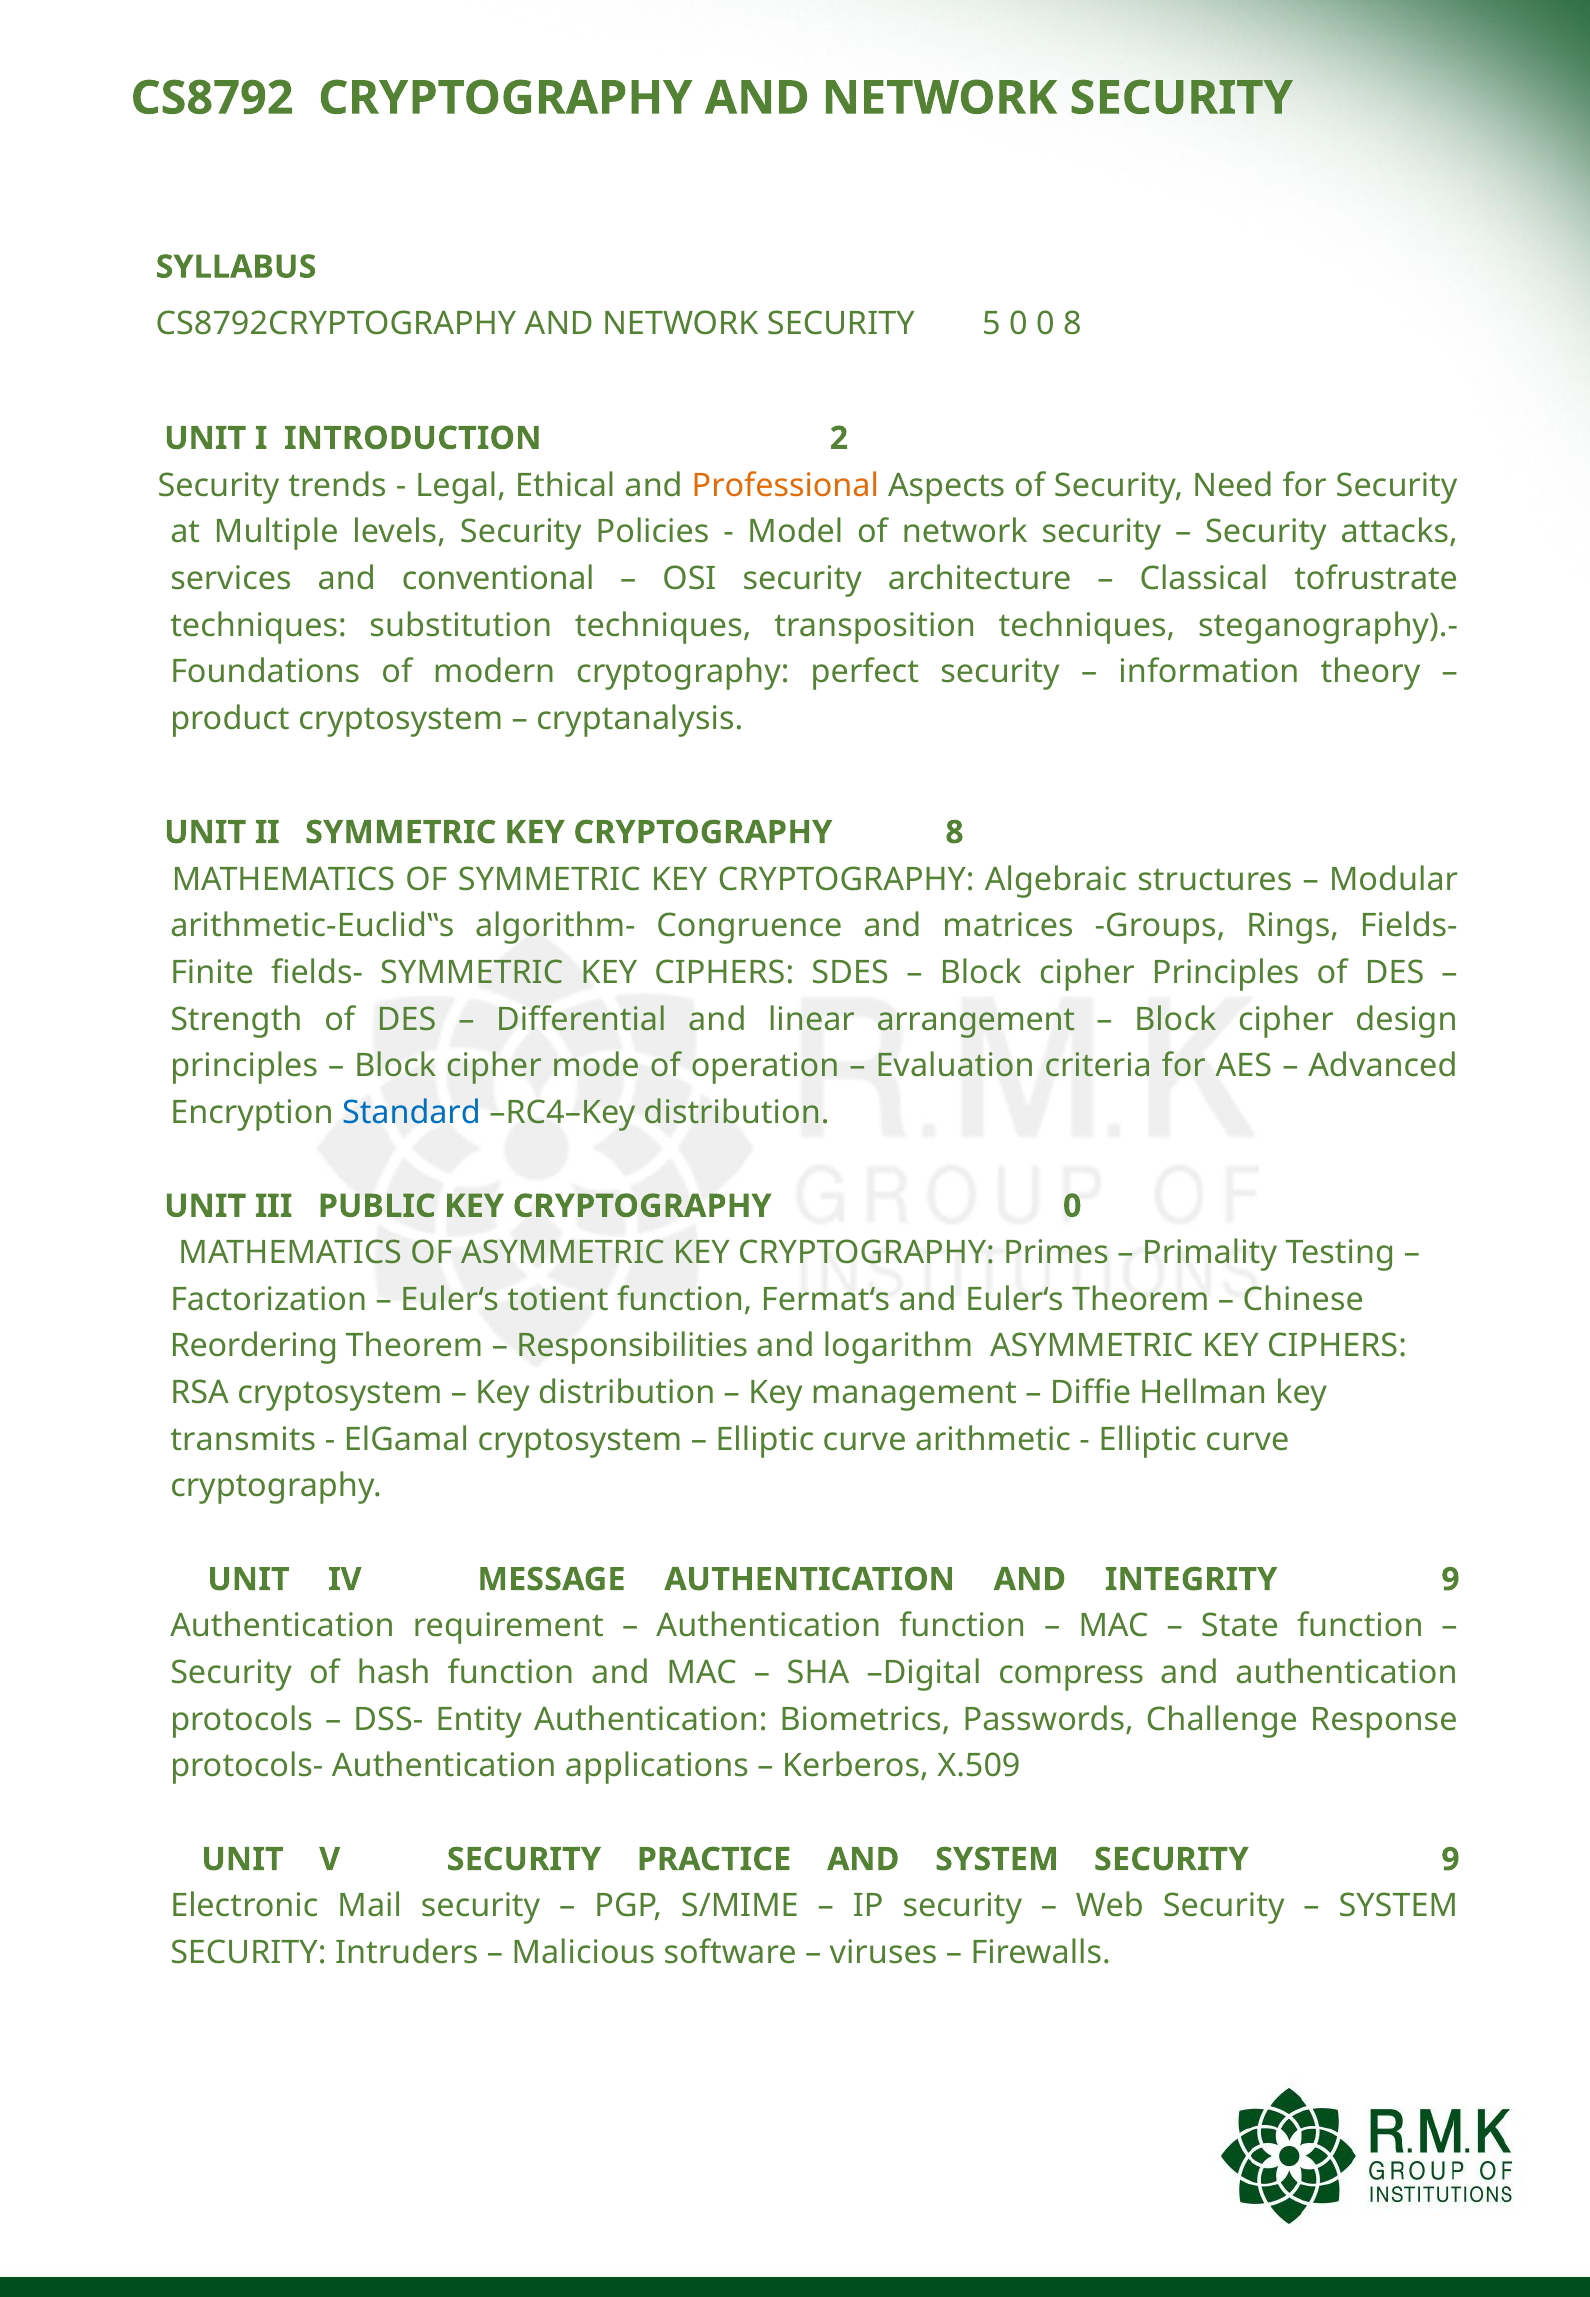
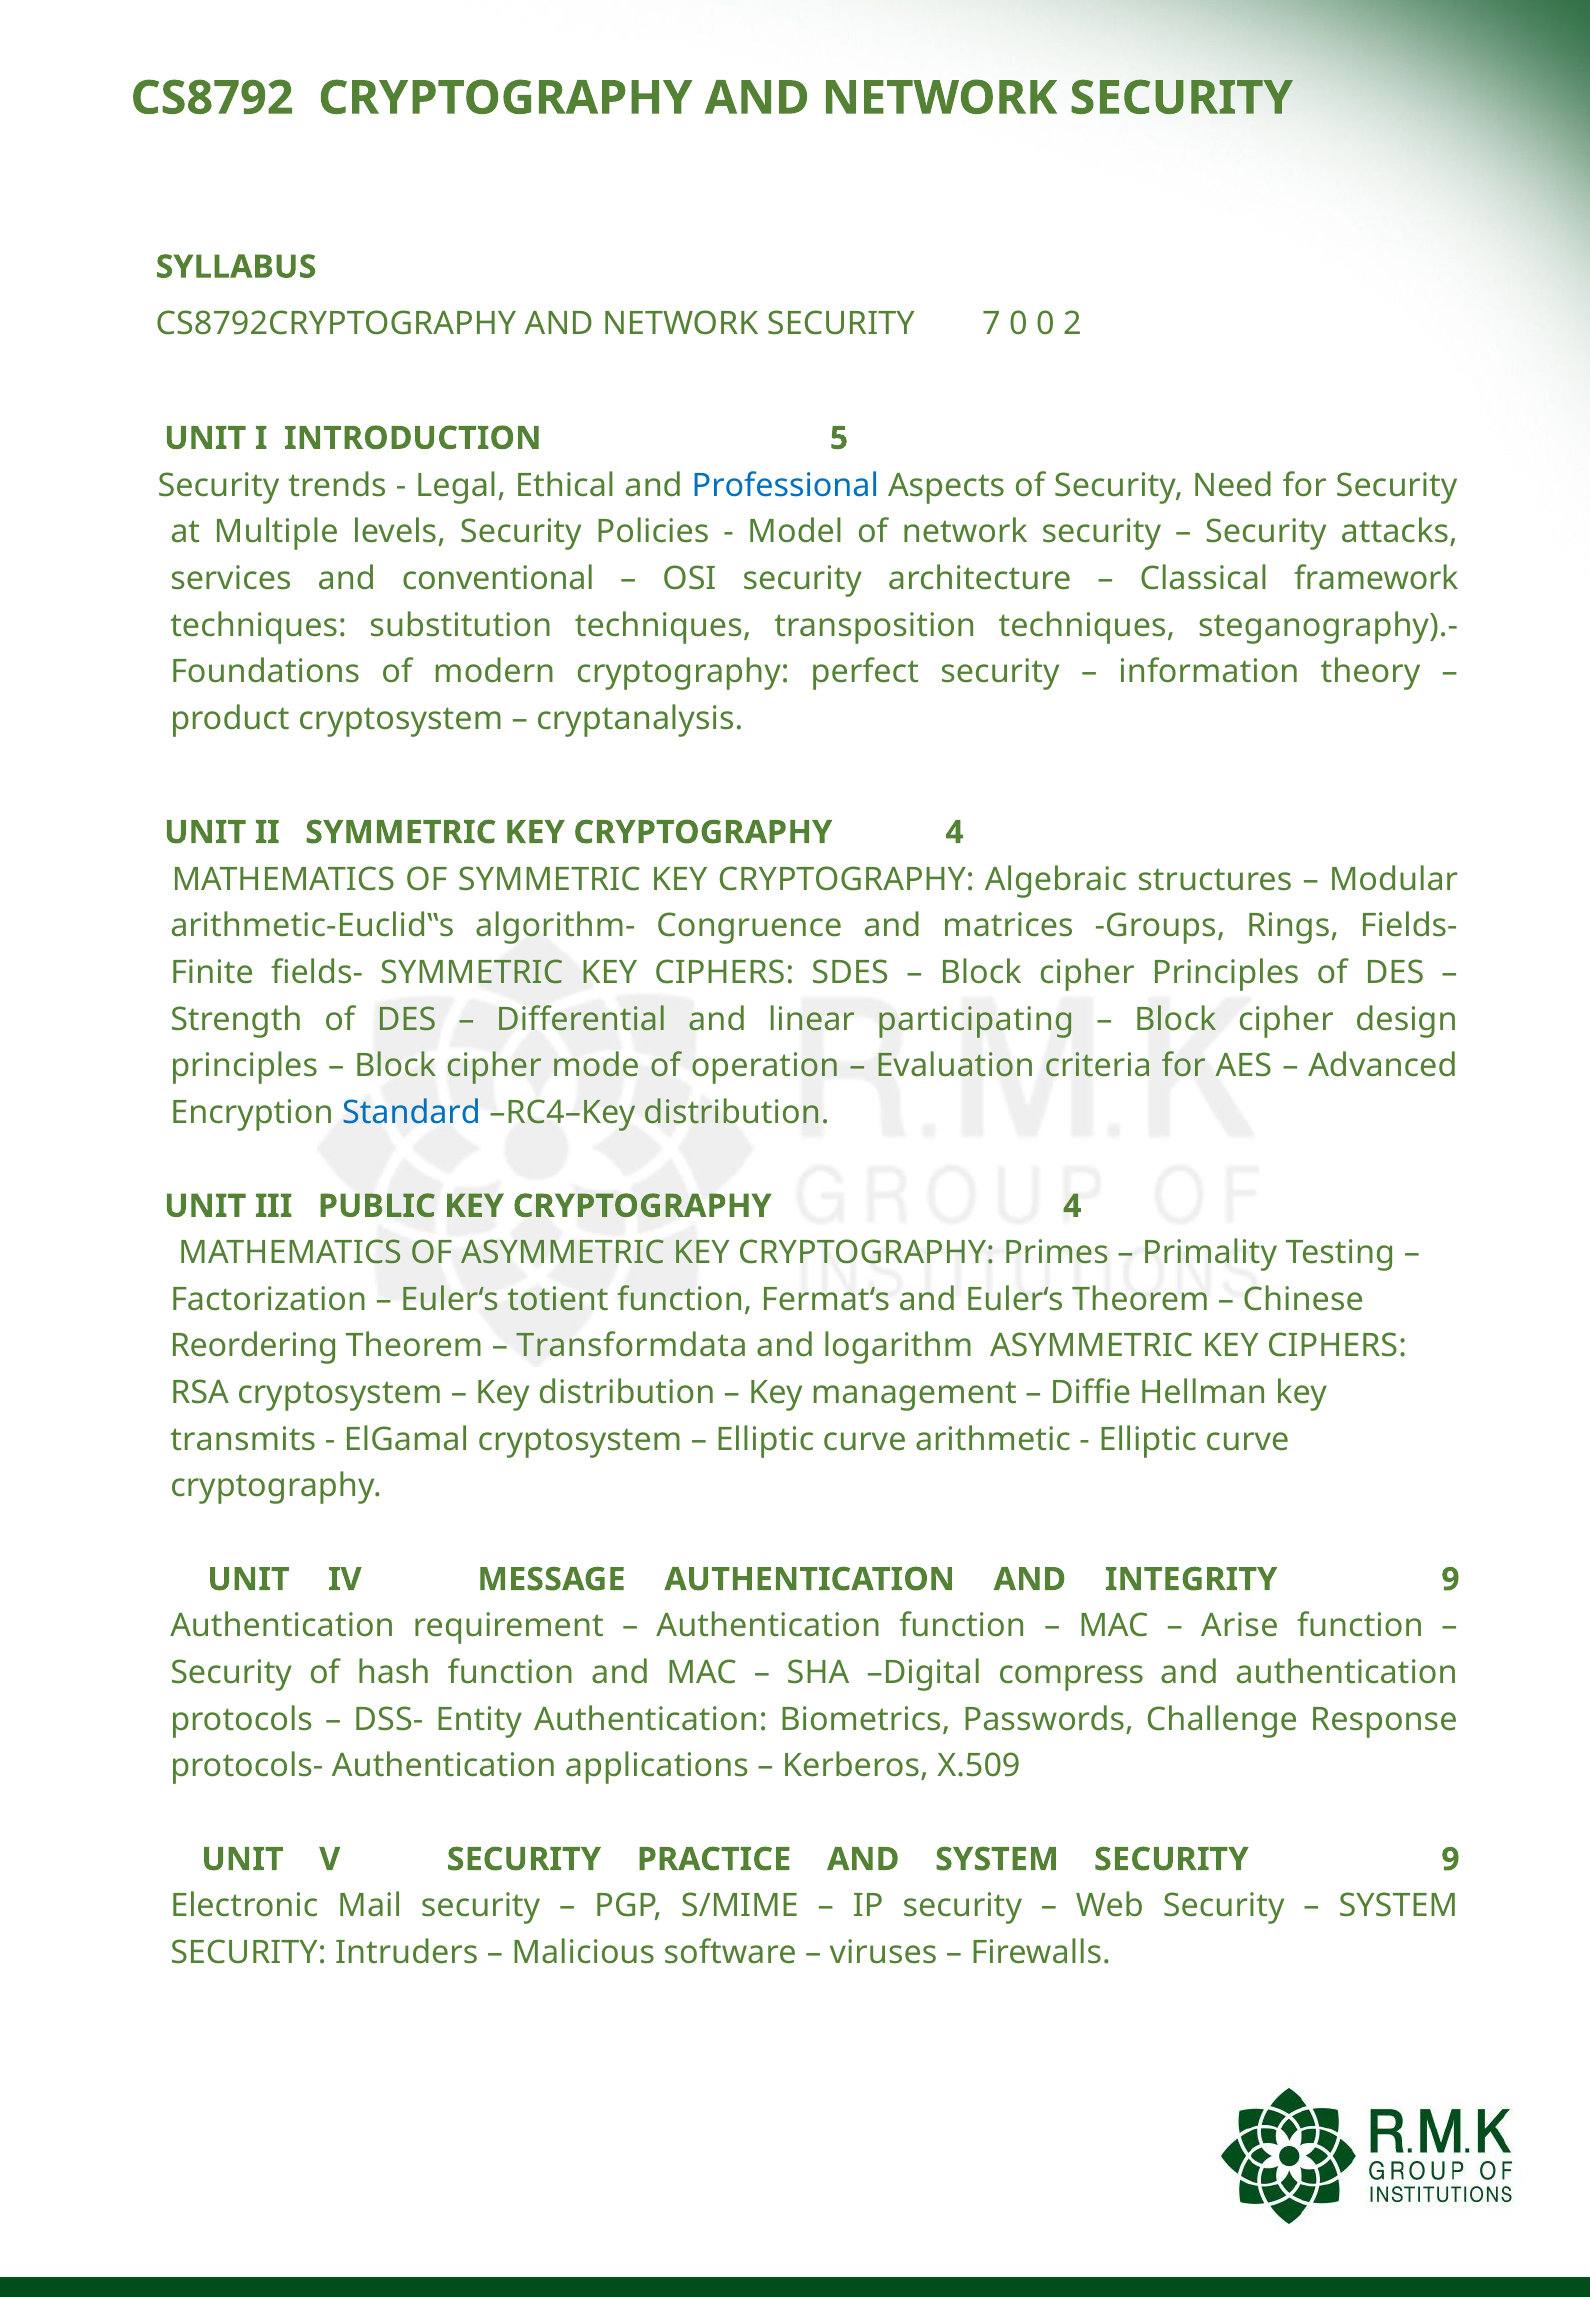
5: 5 -> 7
0 8: 8 -> 2
2: 2 -> 5
Professional colour: orange -> blue
tofrustrate: tofrustrate -> framework
SYMMETRIC KEY CRYPTOGRAPHY 8: 8 -> 4
arrangement: arrangement -> participating
PUBLIC KEY CRYPTOGRAPHY 0: 0 -> 4
Responsibilities: Responsibilities -> Transformdata
State: State -> Arise
